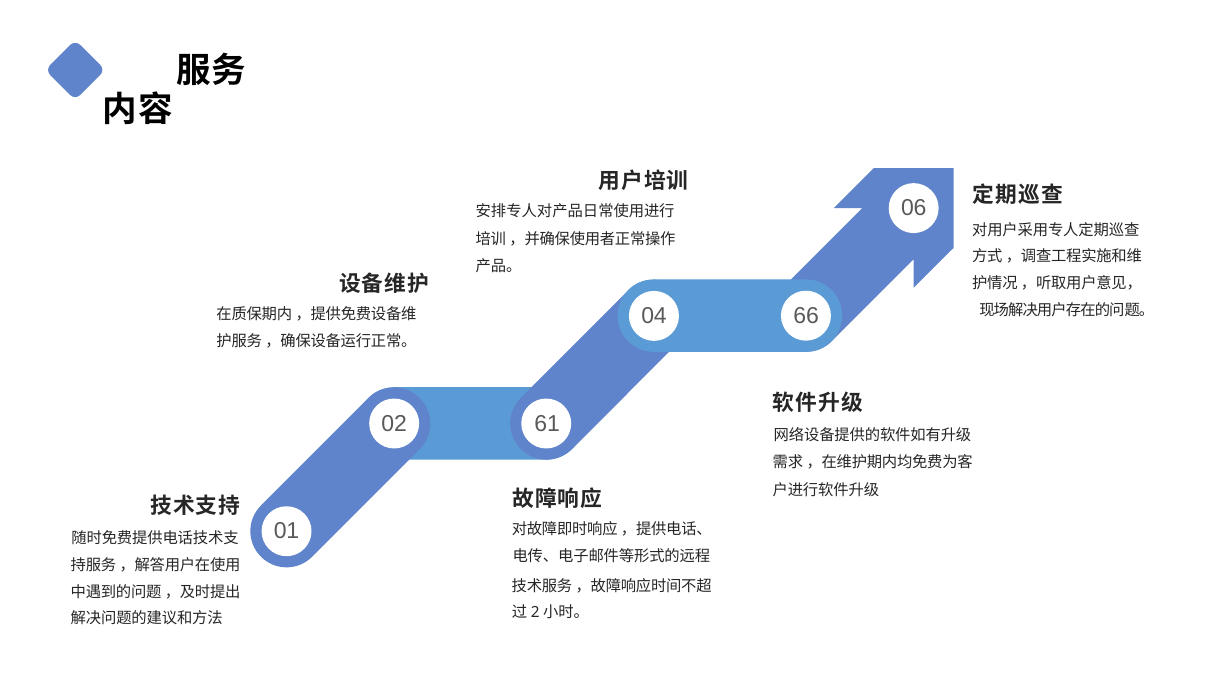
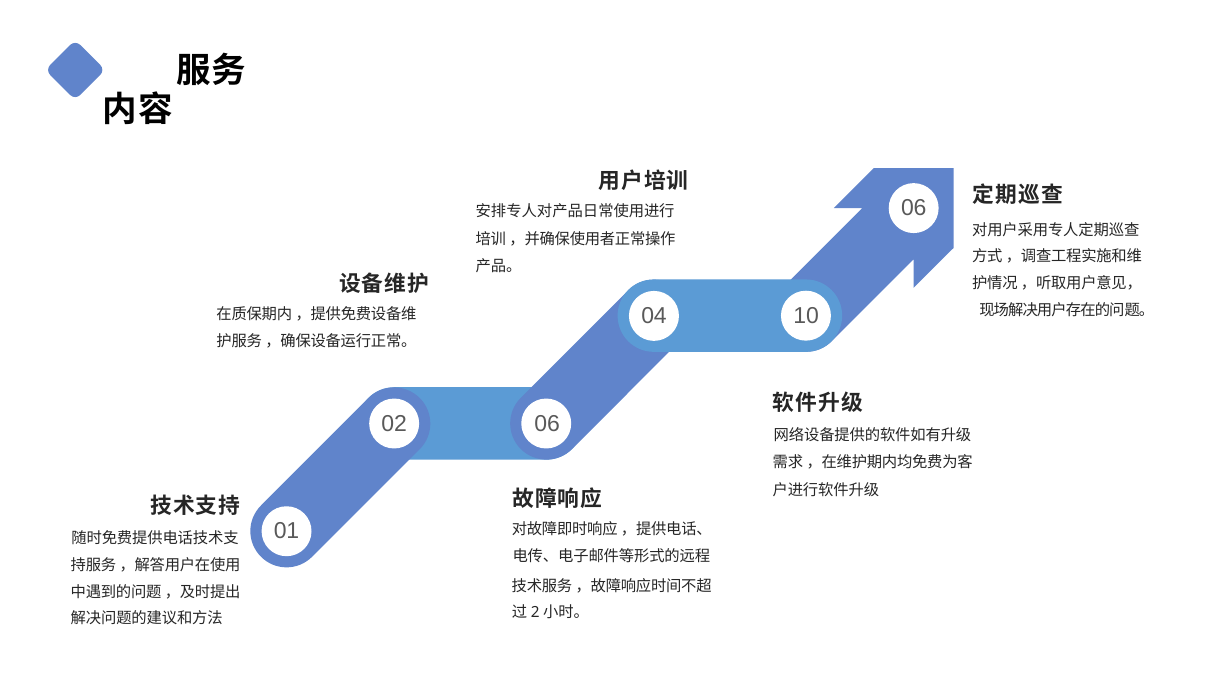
66: 66 -> 10
02 61: 61 -> 06
